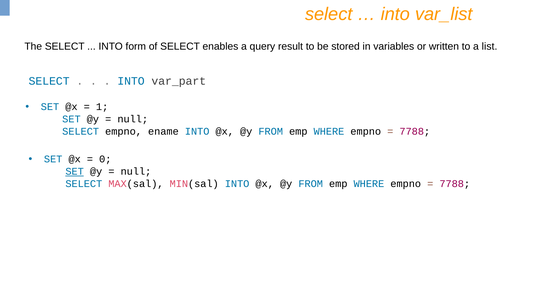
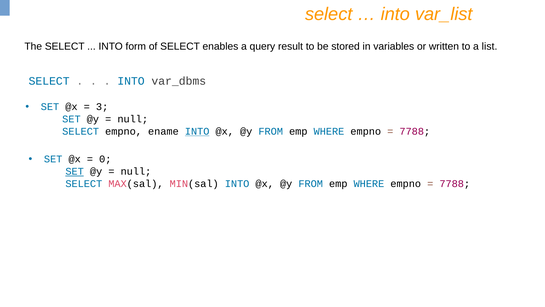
var_part: var_part -> var_dbms
1: 1 -> 3
INTO at (197, 131) underline: none -> present
